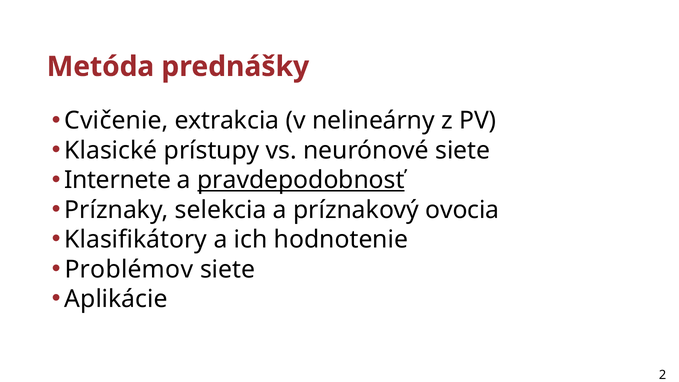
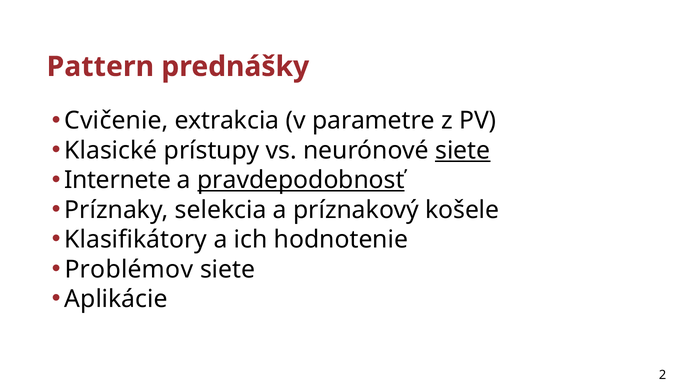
Metóda: Metóda -> Pattern
nelineárny: nelineárny -> parametre
siete at (463, 151) underline: none -> present
ovocia: ovocia -> košele
